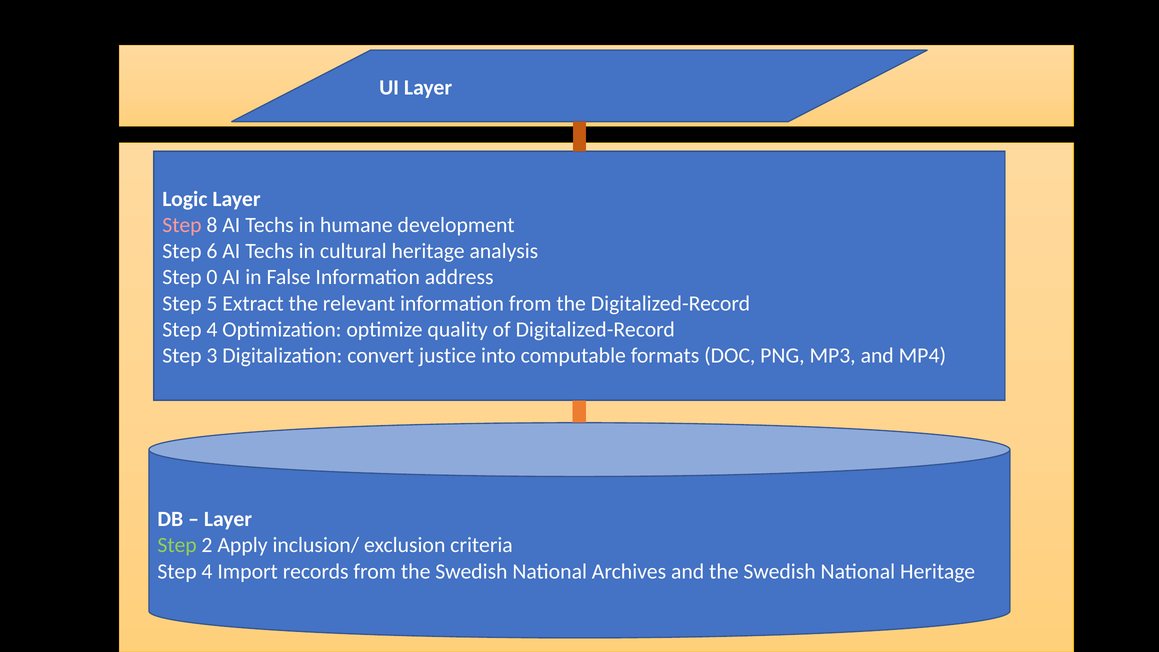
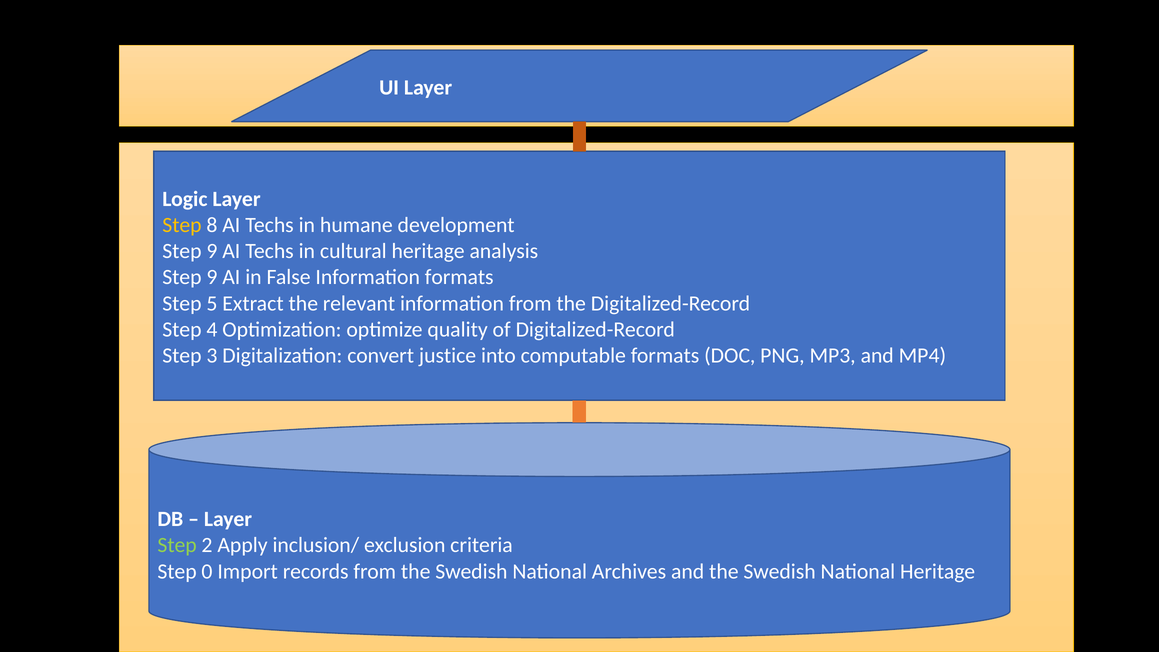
Step at (182, 225) colour: pink -> yellow
6 at (212, 251): 6 -> 9
0 at (212, 277): 0 -> 9
Information address: address -> formats
4 at (207, 571): 4 -> 0
